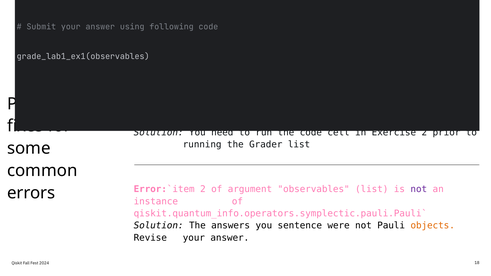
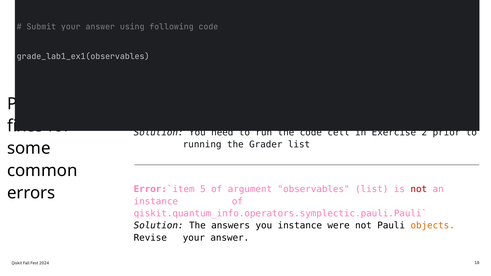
2 at (203, 189): 2 -> 5
not at (419, 189) colour: purple -> red
you sentence: sentence -> instance
